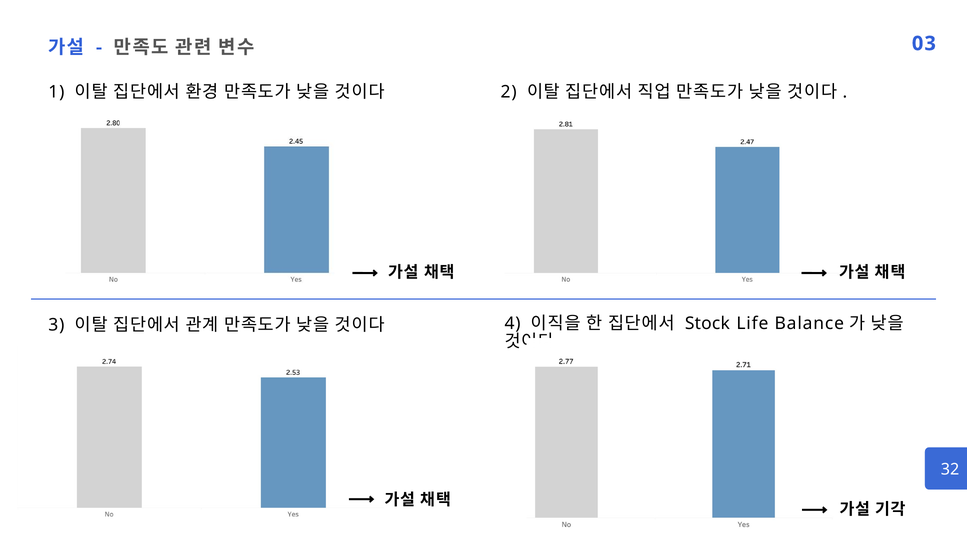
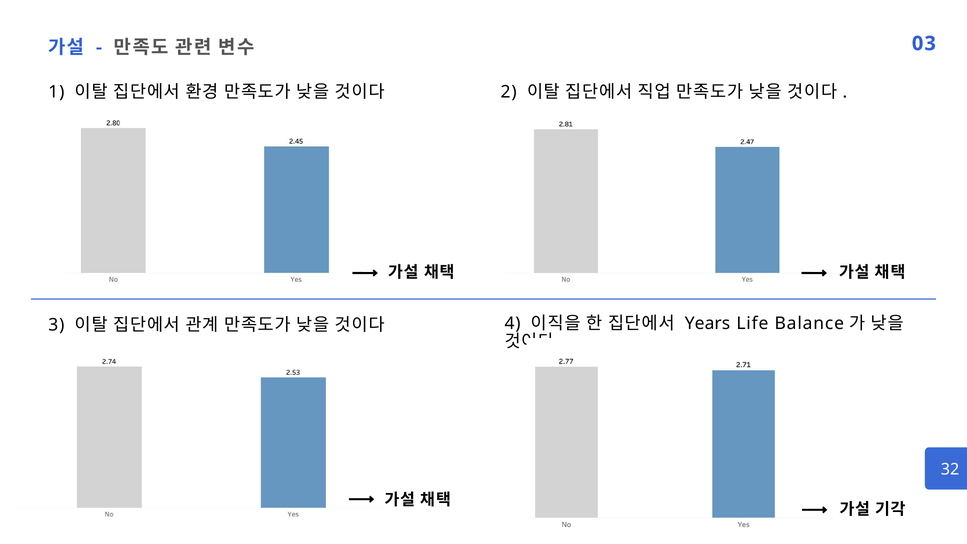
Stock: Stock -> Years
